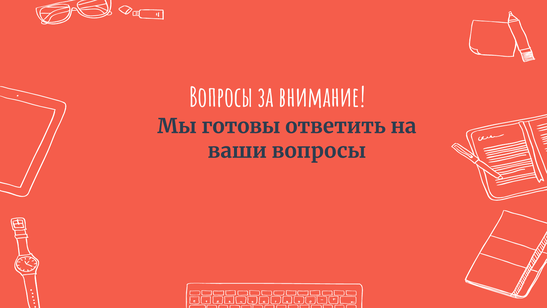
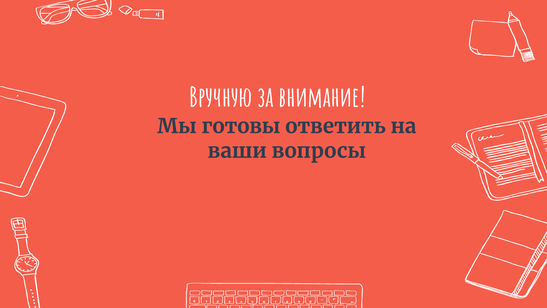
Вопросы at (221, 98): Вопросы -> Вручную
